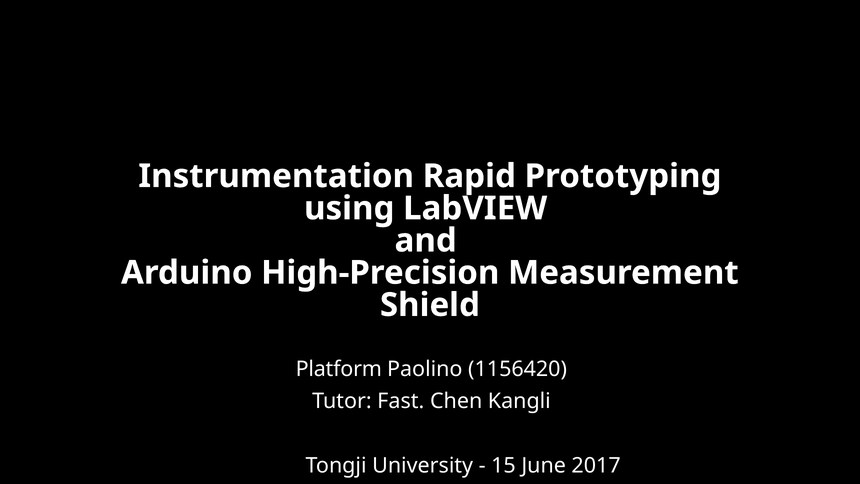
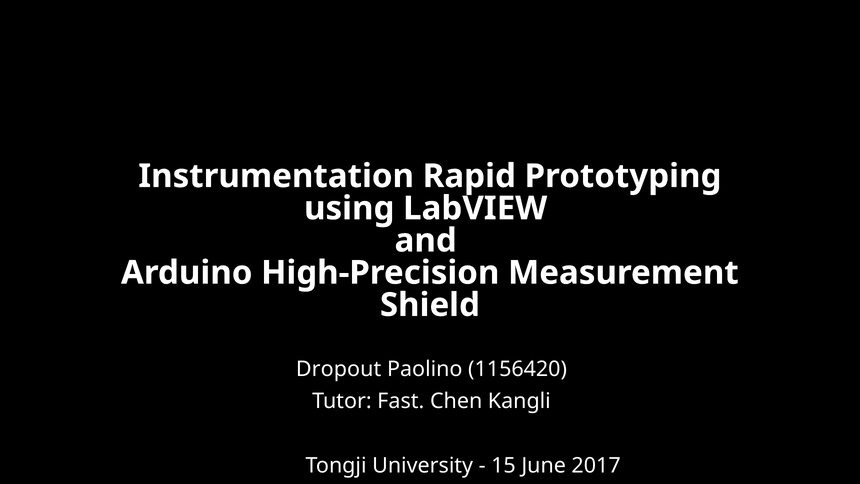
Platform: Platform -> Dropout
